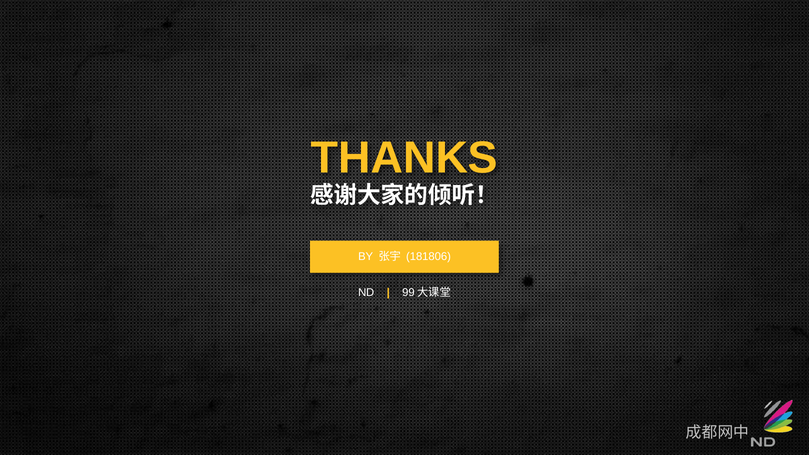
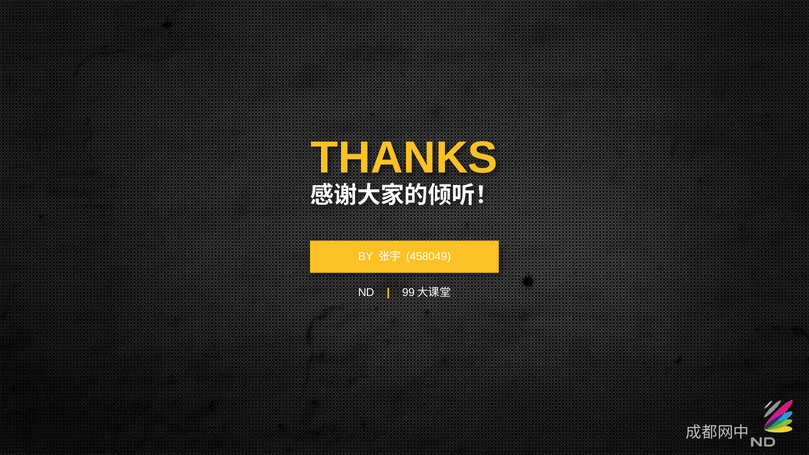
181806: 181806 -> 458049
